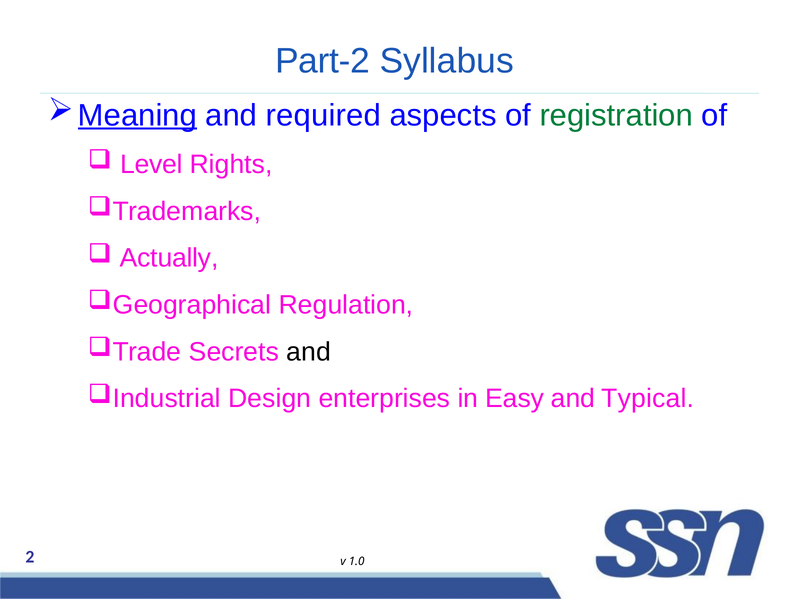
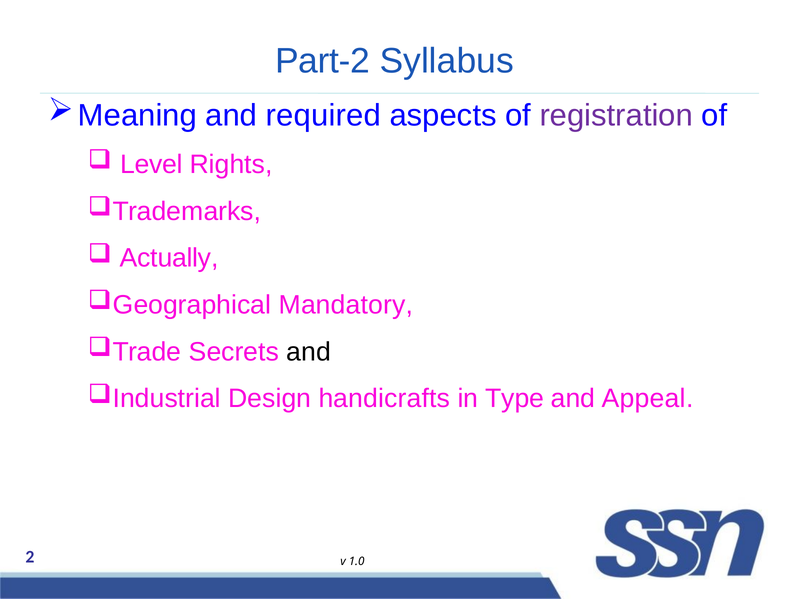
Meaning underline: present -> none
registration colour: green -> purple
Regulation: Regulation -> Mandatory
enterprises: enterprises -> handicrafts
Easy: Easy -> Type
Typical: Typical -> Appeal
